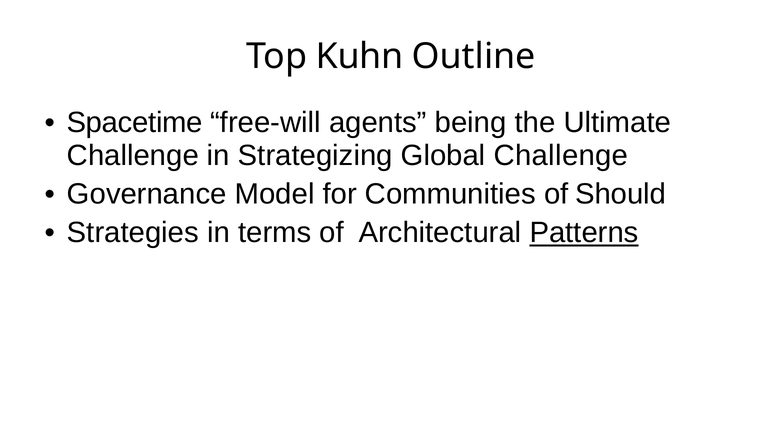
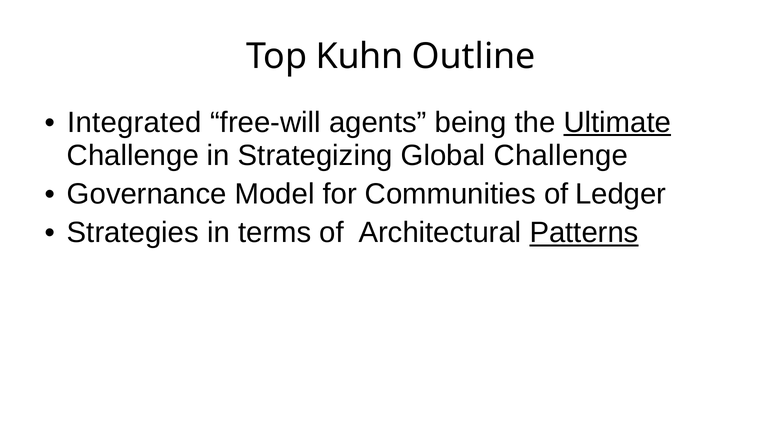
Spacetime: Spacetime -> Integrated
Ultimate underline: none -> present
Should: Should -> Ledger
